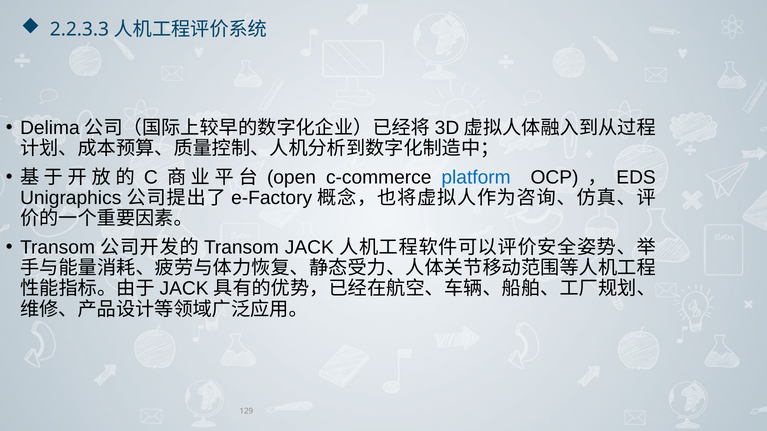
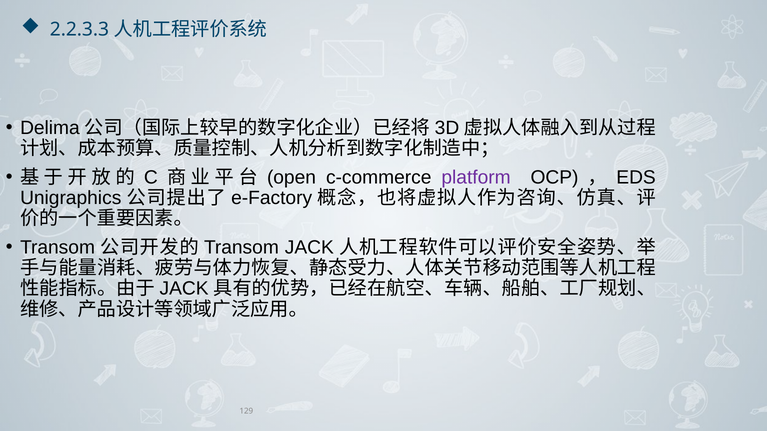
platform colour: blue -> purple
